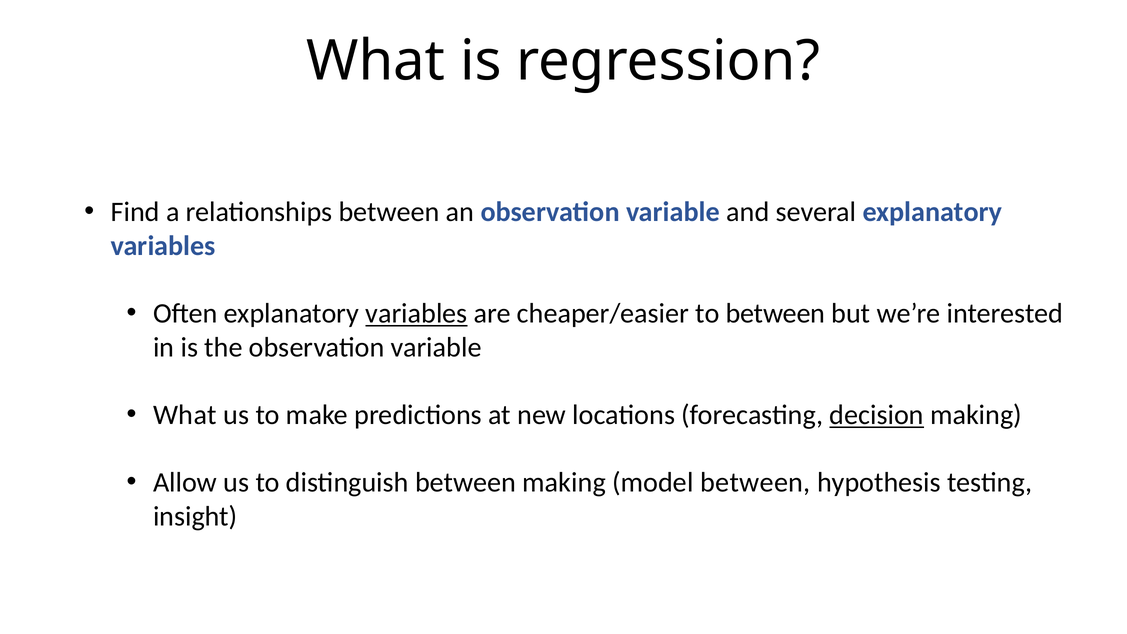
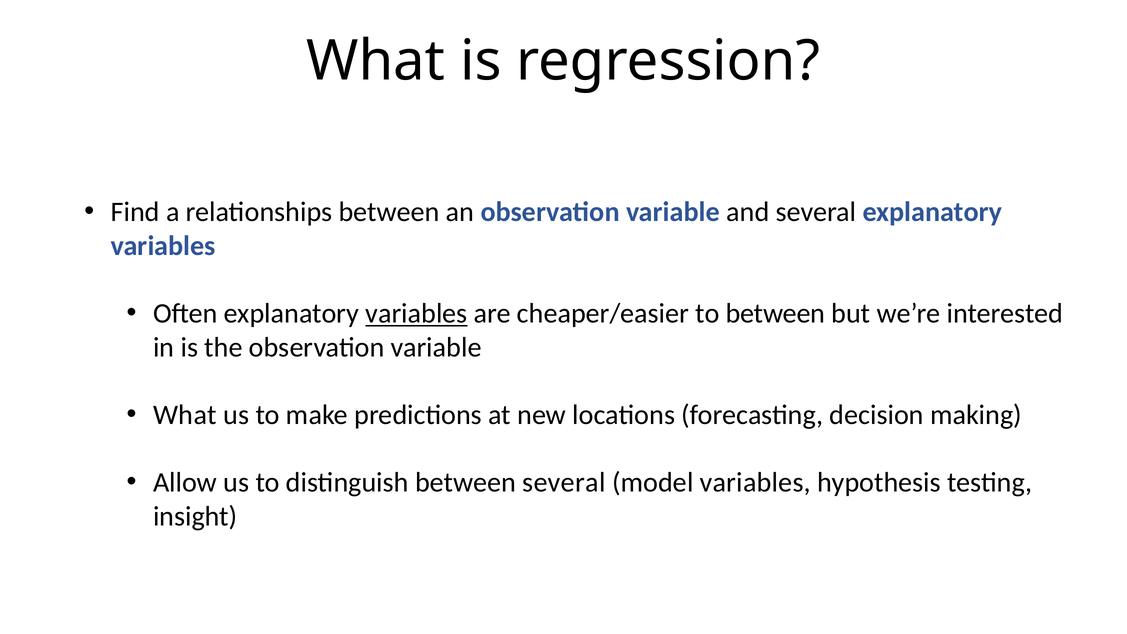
decision underline: present -> none
between making: making -> several
model between: between -> variables
